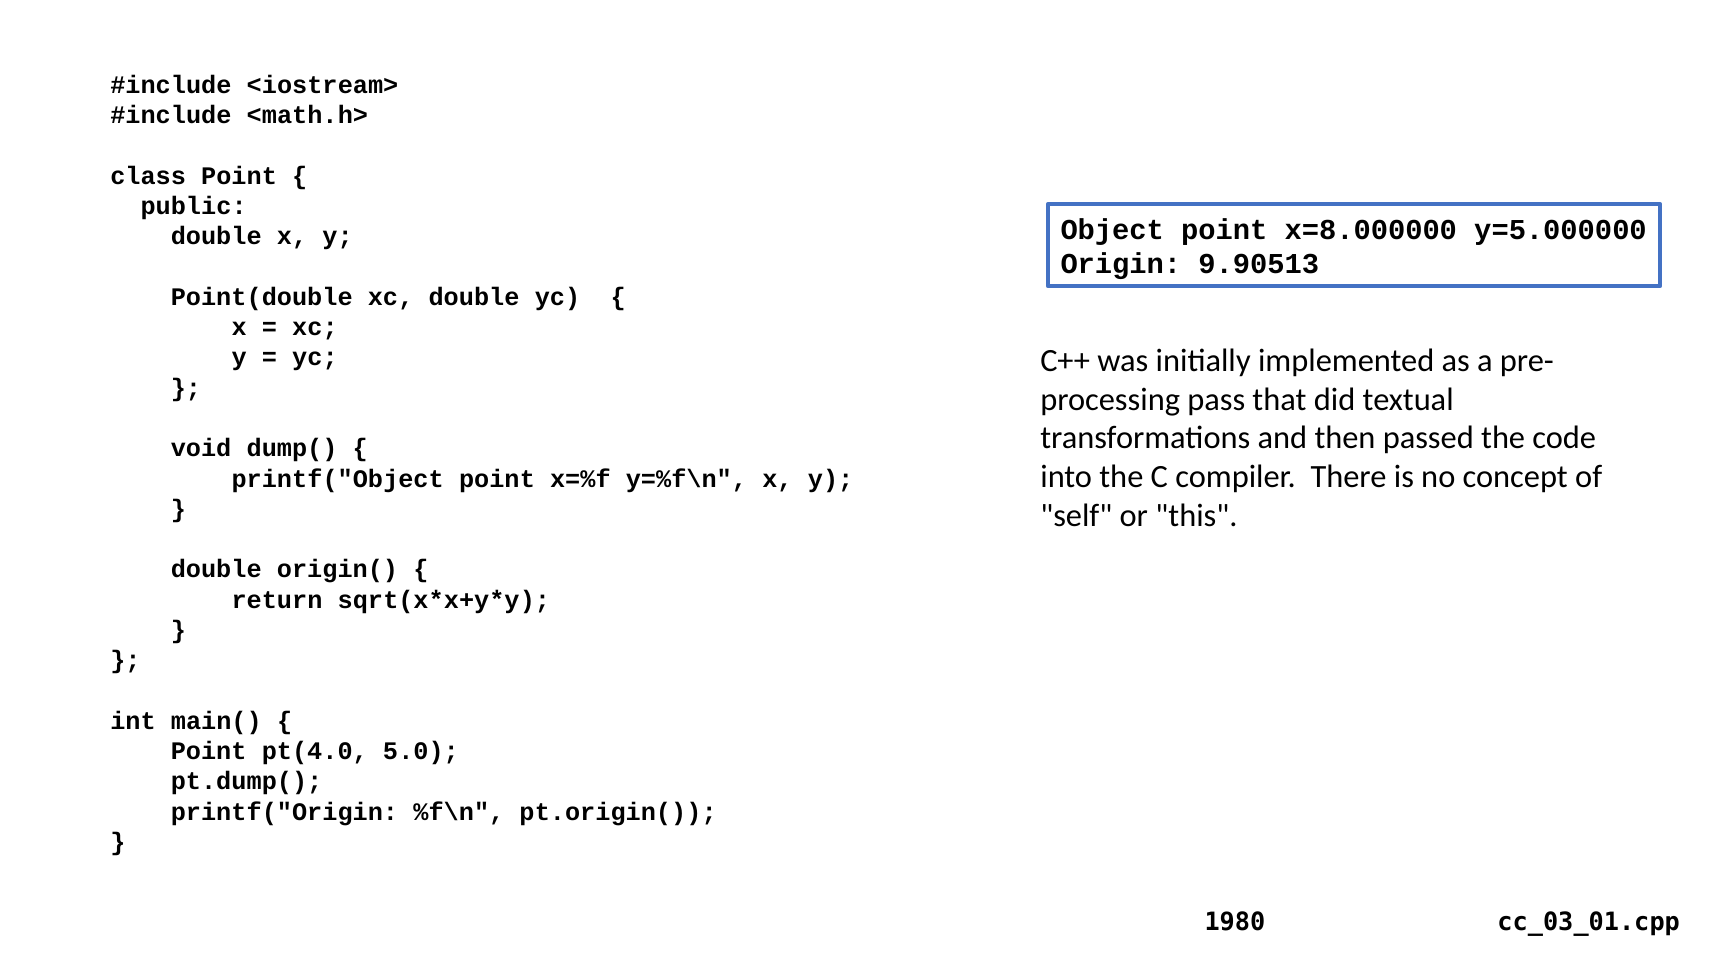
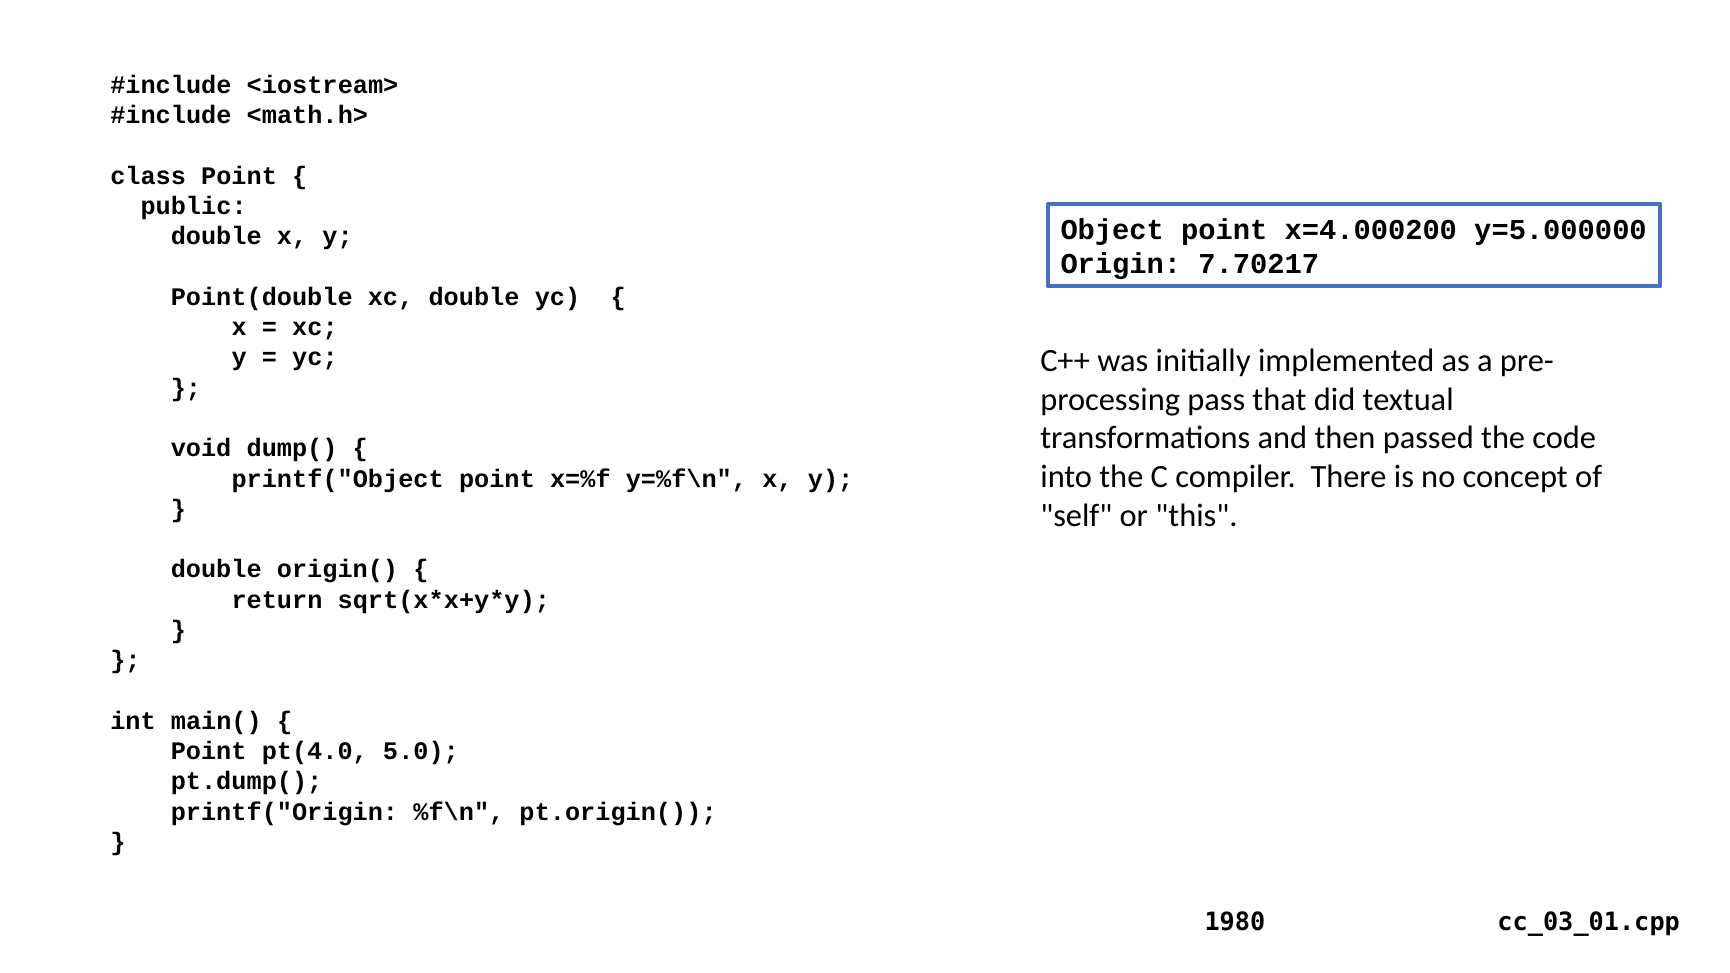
x=8.000000: x=8.000000 -> x=4.000200
9.90513: 9.90513 -> 7.70217
